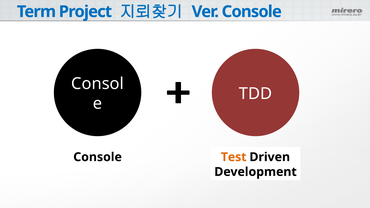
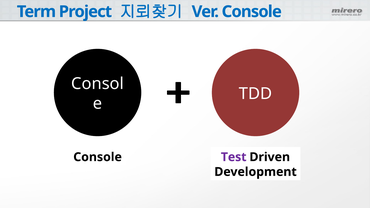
Test colour: orange -> purple
